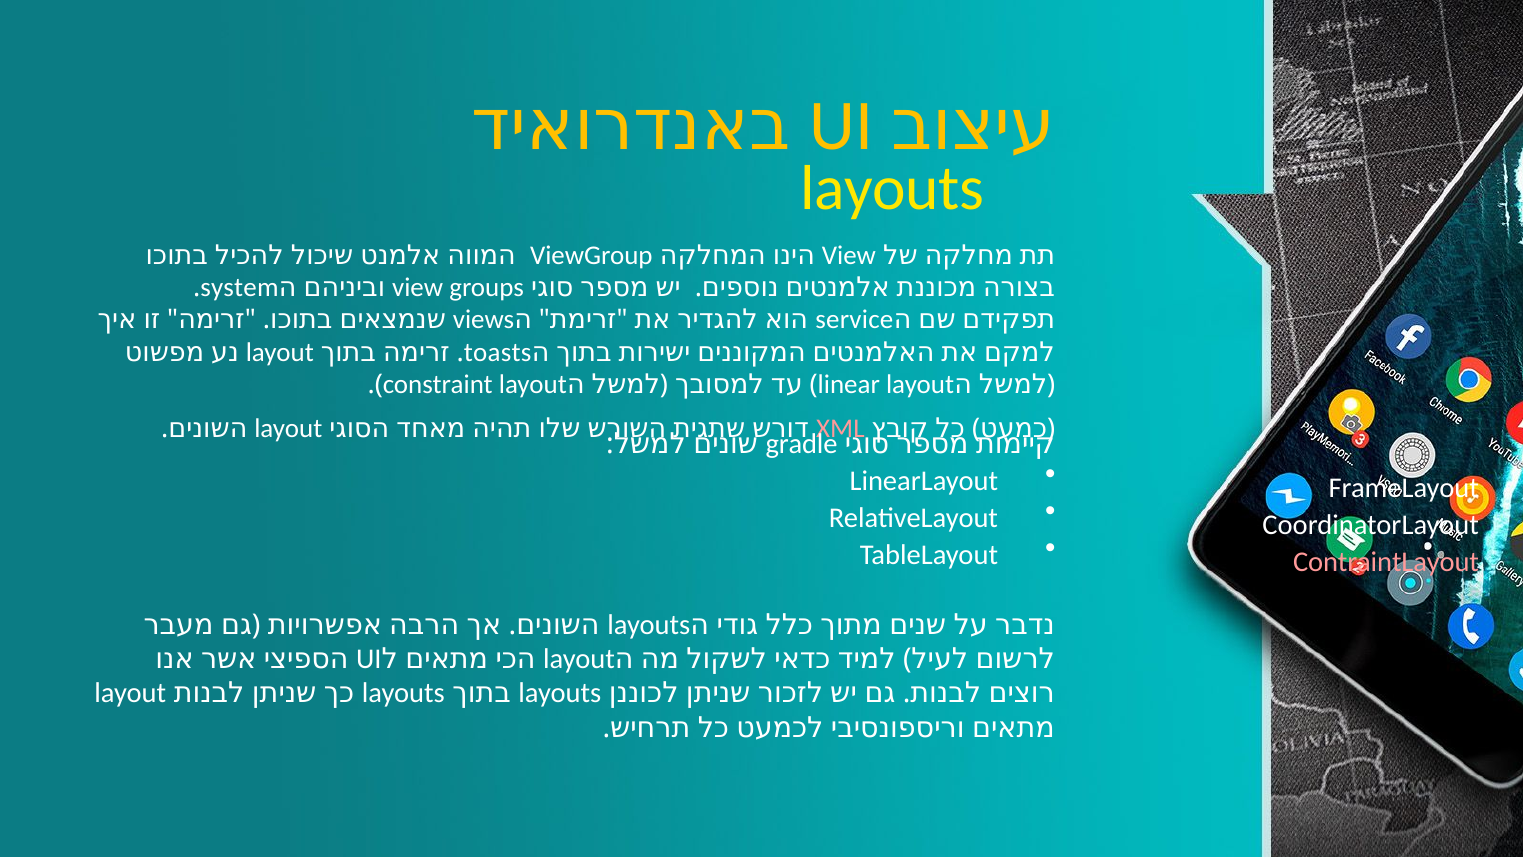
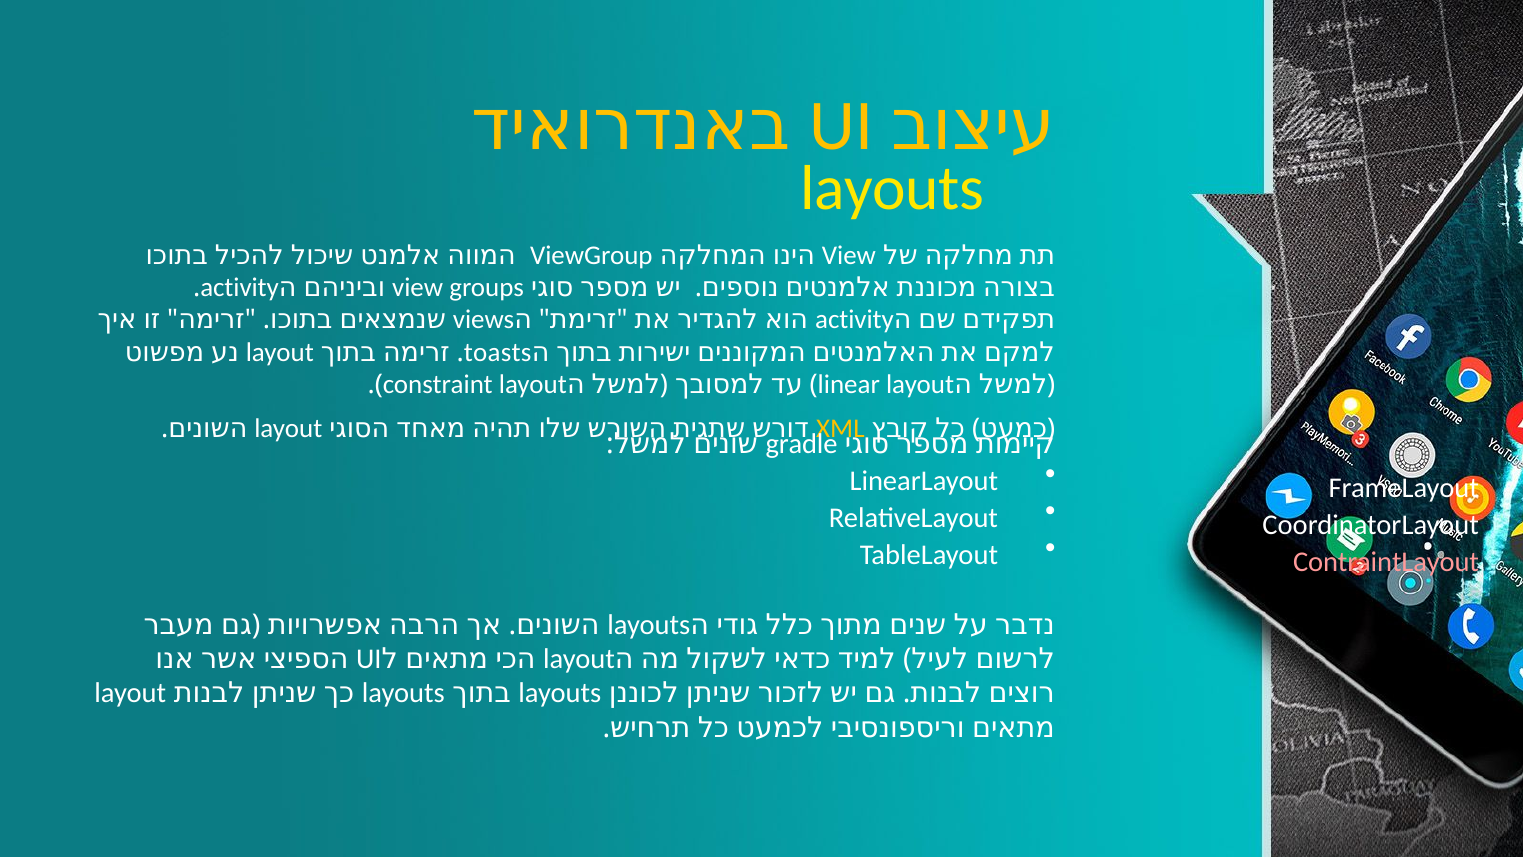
system at (239, 288): system -> activity
service at (854, 320): service -> activity
XML colour: pink -> yellow
